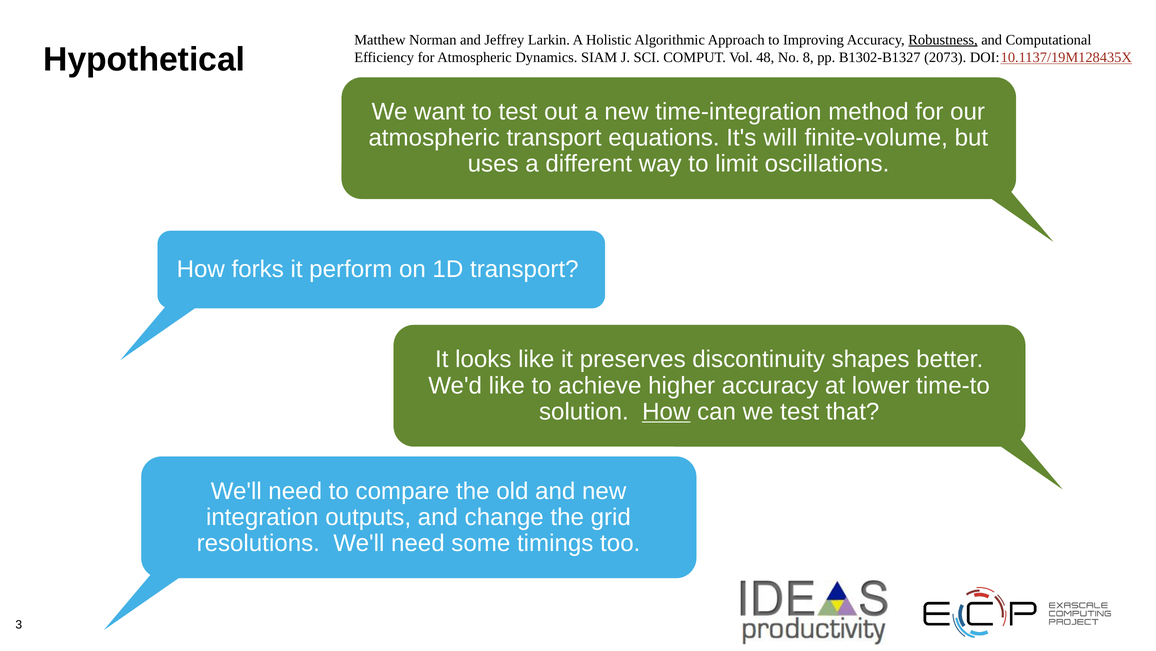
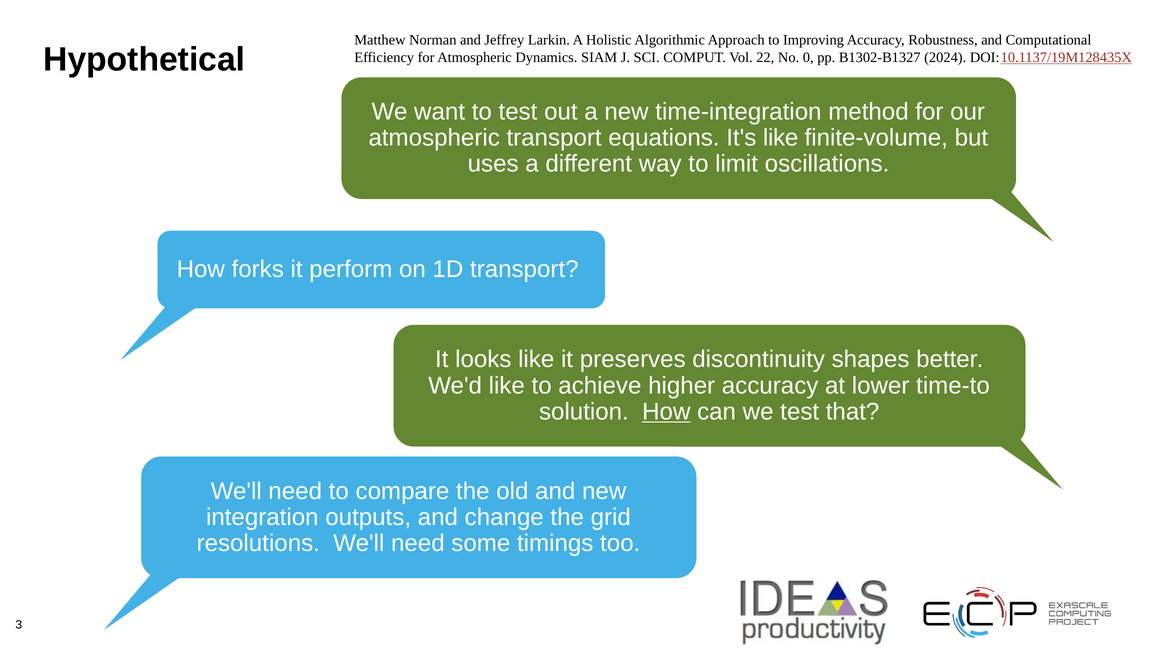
Robustness underline: present -> none
48: 48 -> 22
8: 8 -> 0
2073: 2073 -> 2024
It's will: will -> like
